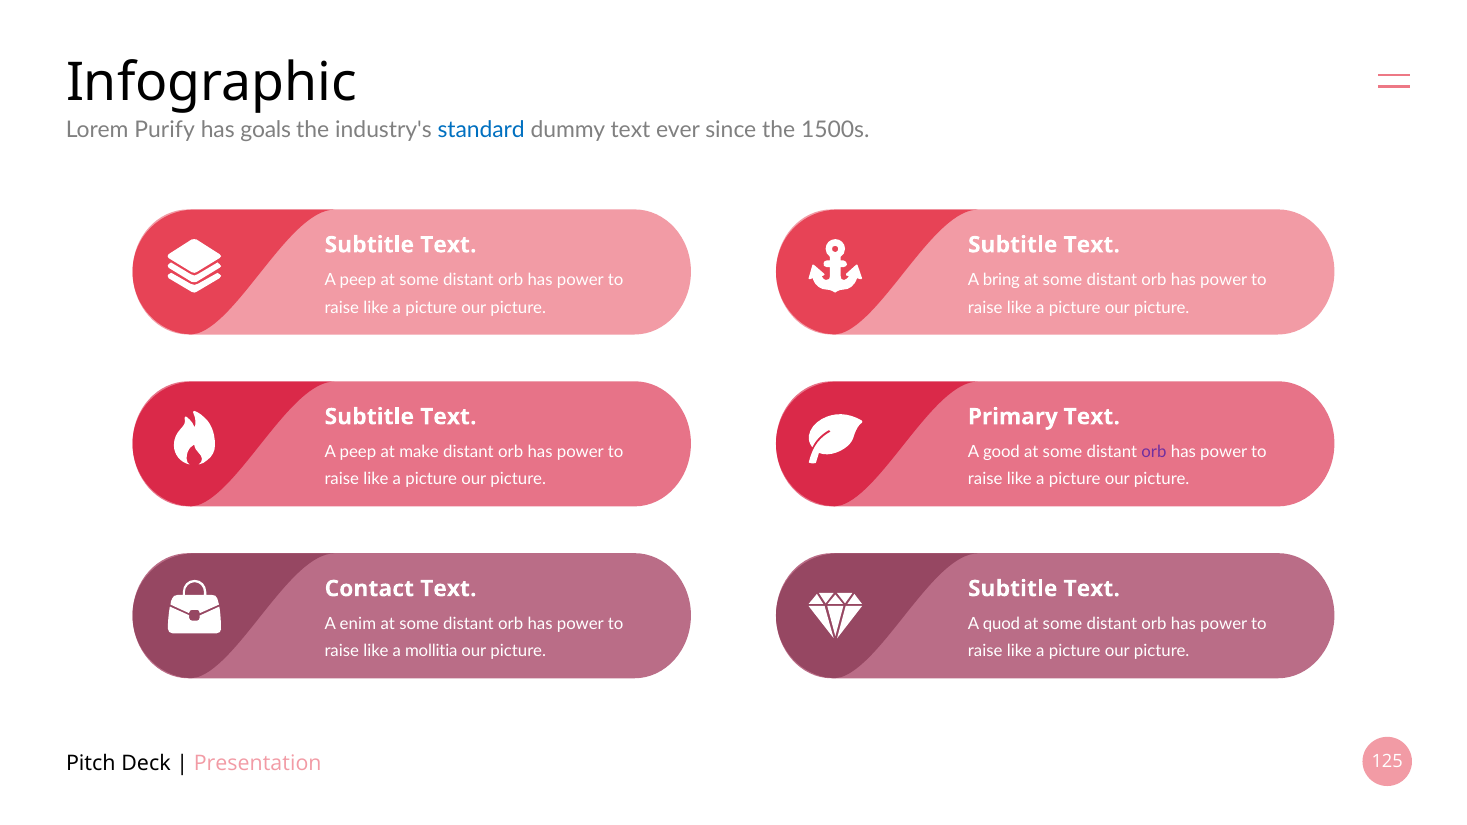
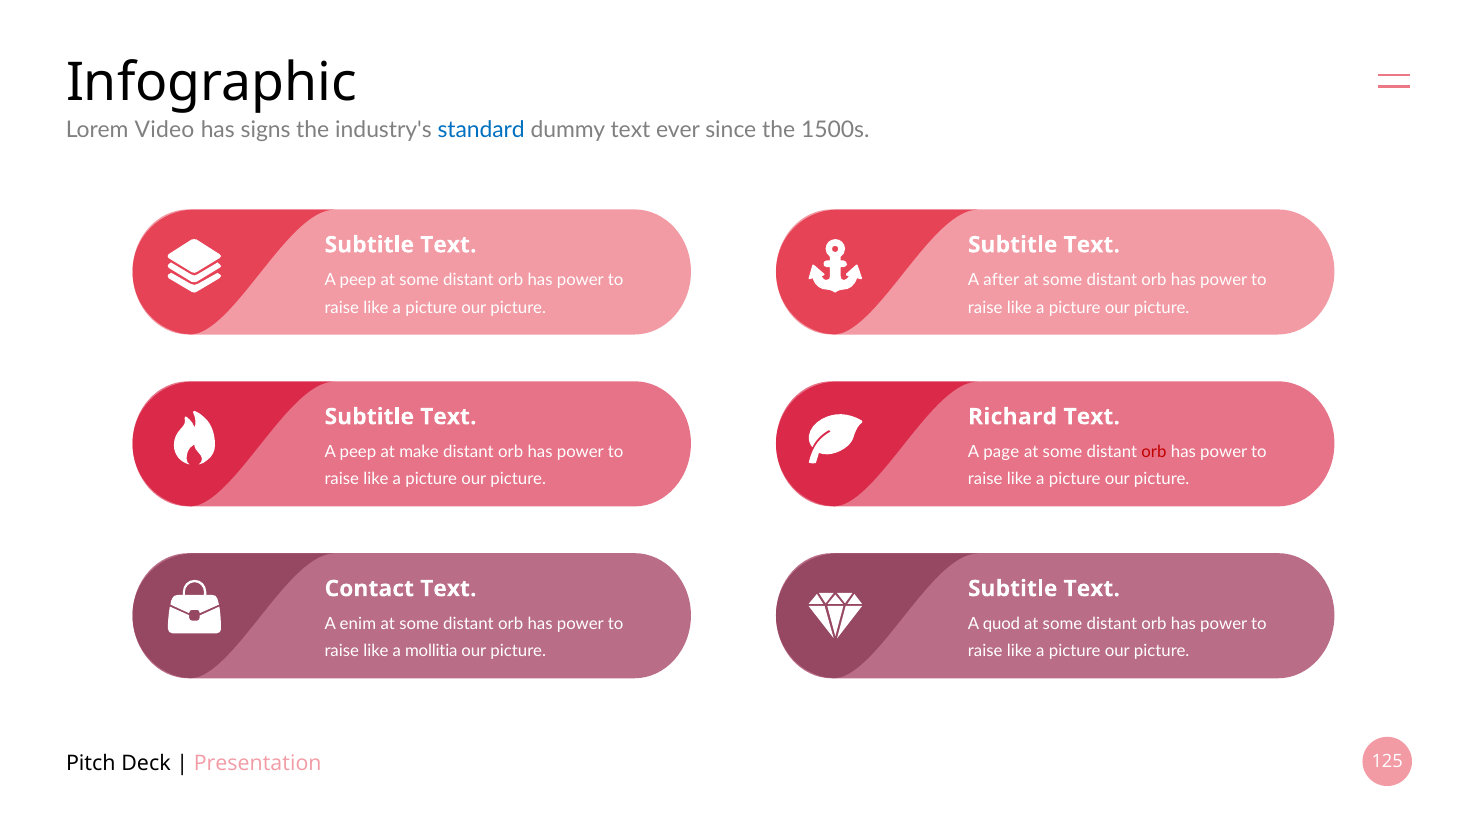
Purify: Purify -> Video
goals: goals -> signs
bring: bring -> after
Primary: Primary -> Richard
good: good -> page
orb at (1154, 452) colour: purple -> red
